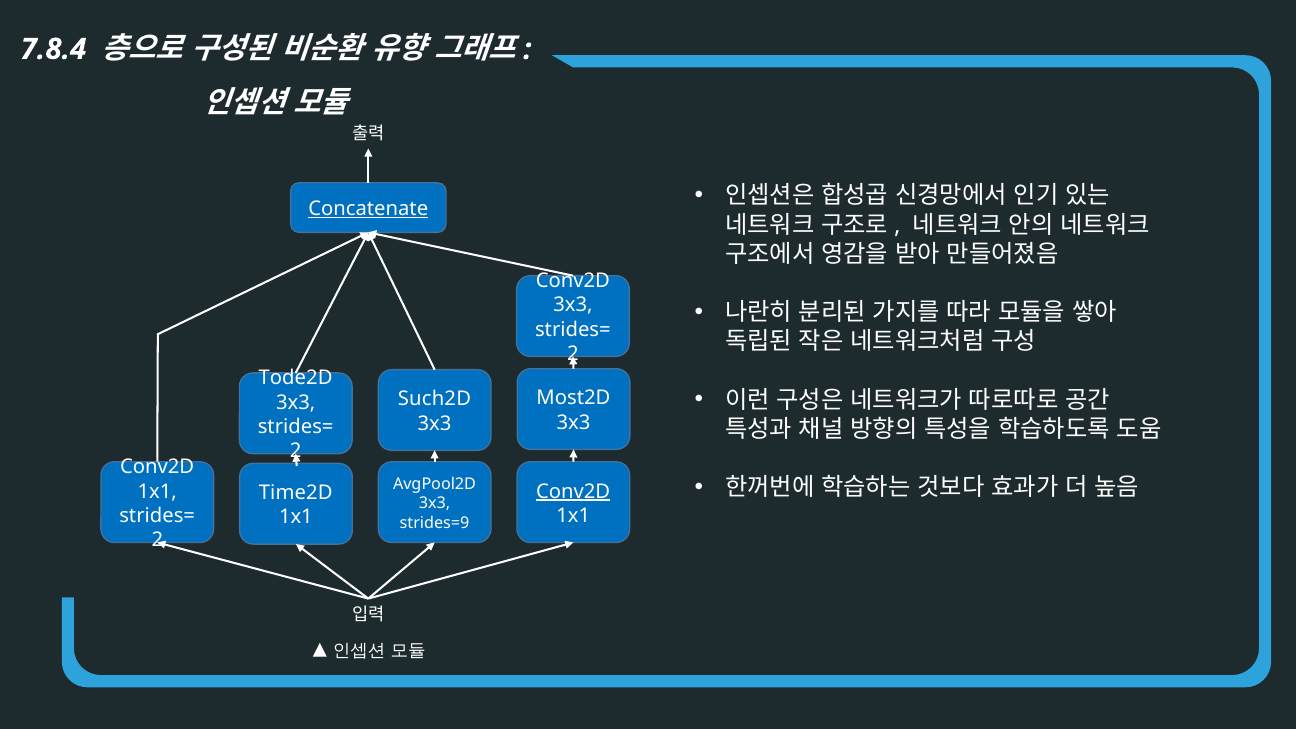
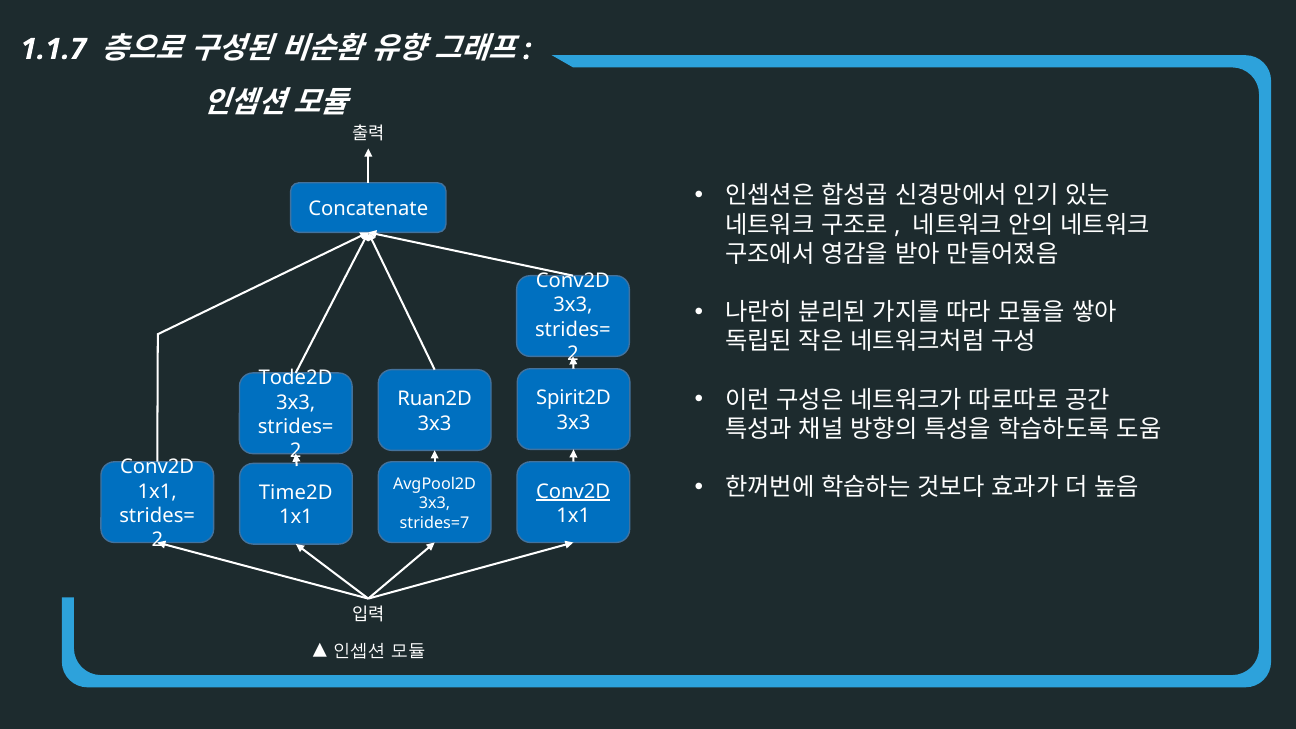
7.8.4: 7.8.4 -> 1.1.7
Concatenate underline: present -> none
Most2D: Most2D -> Spirit2D
Such2D: Such2D -> Ruan2D
strides=9: strides=9 -> strides=7
